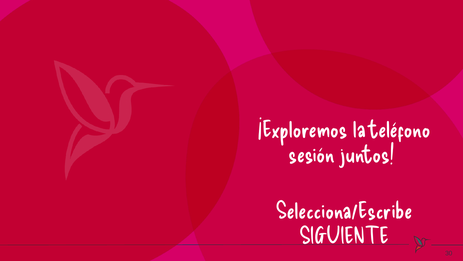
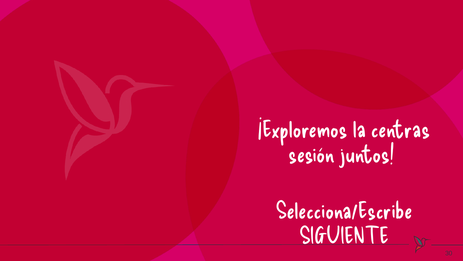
teléfono: teléfono -> centras
